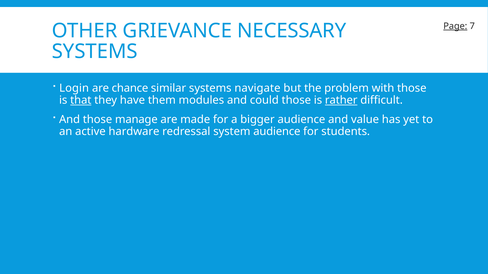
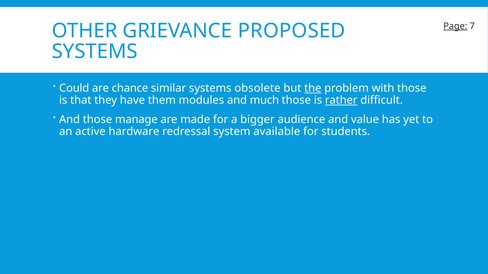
NECESSARY: NECESSARY -> PROPOSED
Login: Login -> Could
navigate: navigate -> obsolete
the underline: none -> present
that underline: present -> none
could: could -> much
system audience: audience -> available
